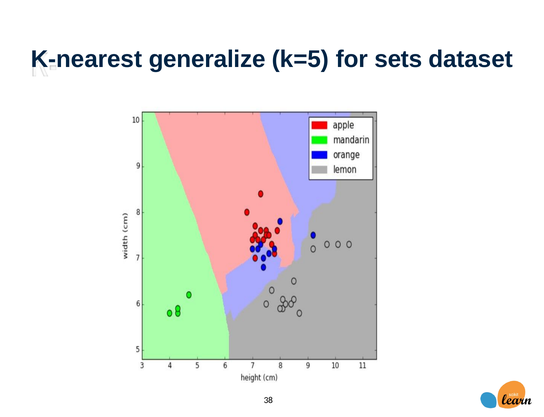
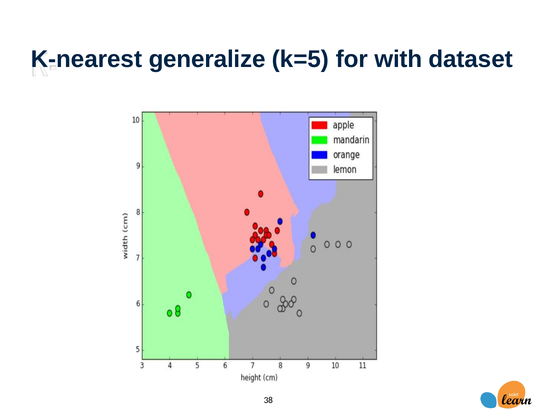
sets: sets -> with
